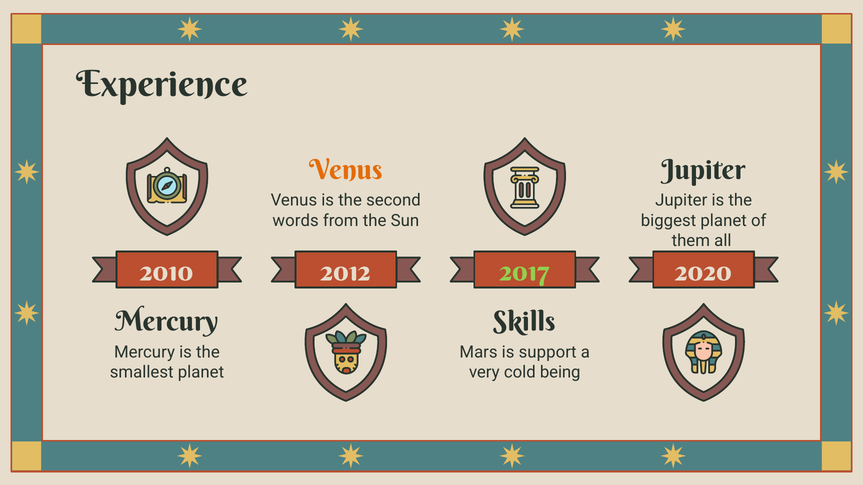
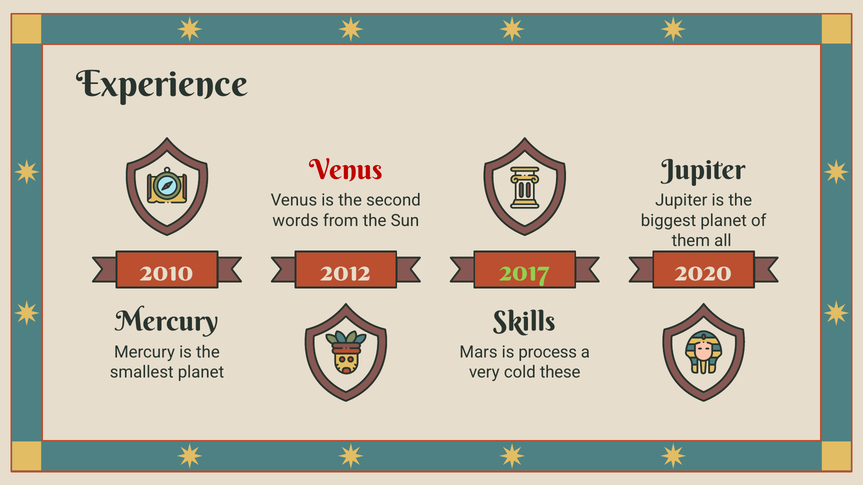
Venus at (346, 170) colour: orange -> red
support: support -> process
being: being -> these
